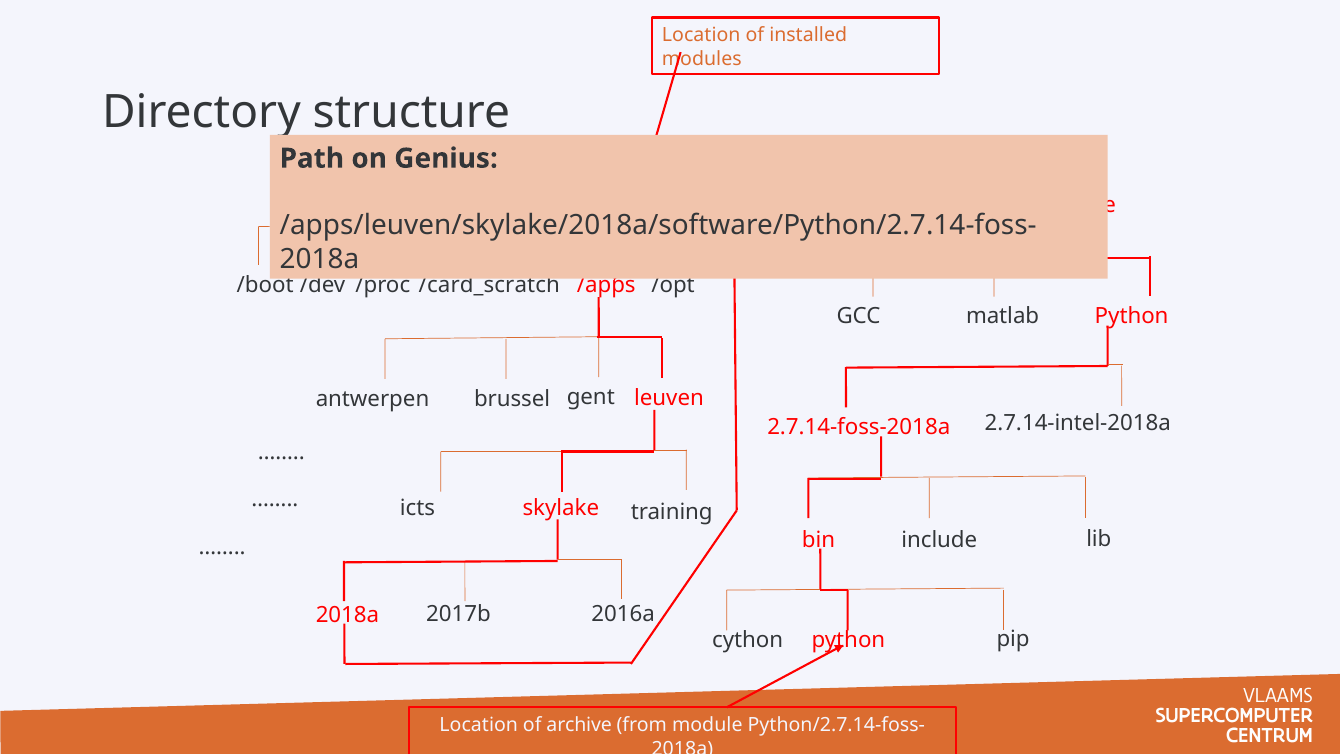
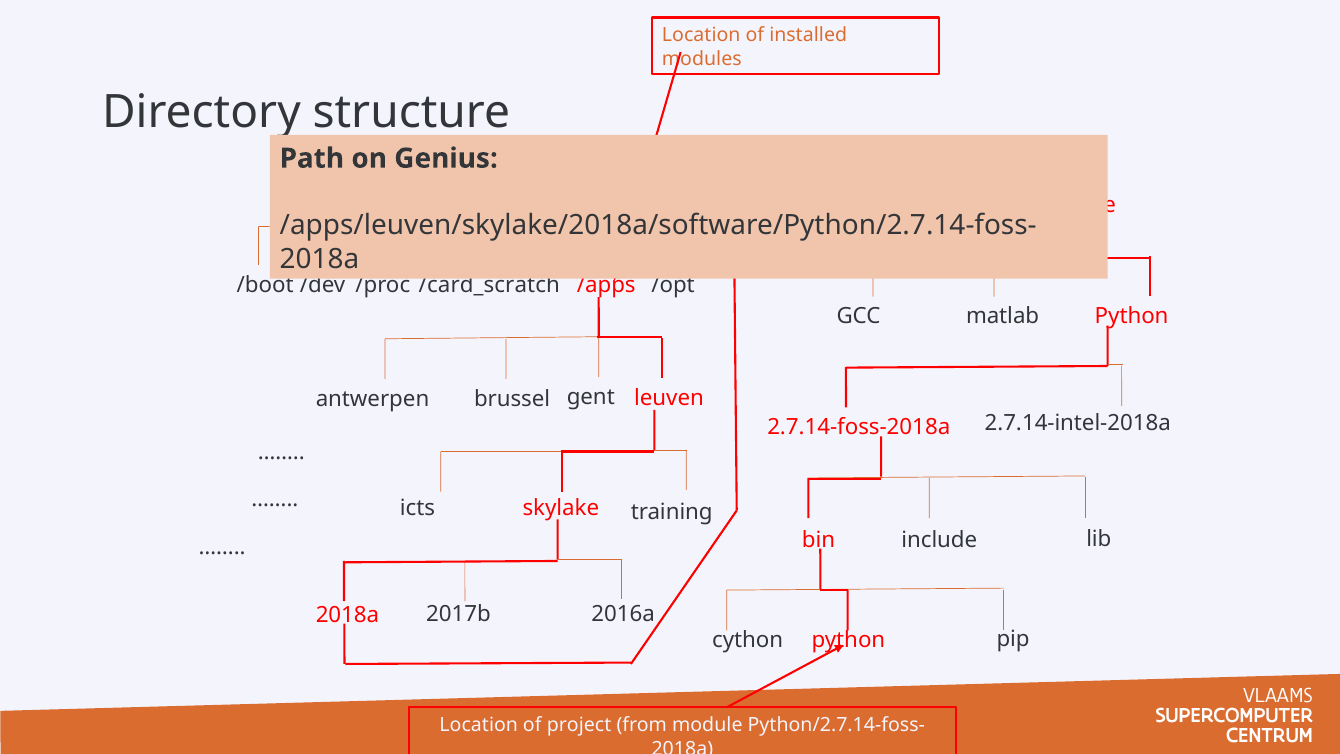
archive: archive -> project
